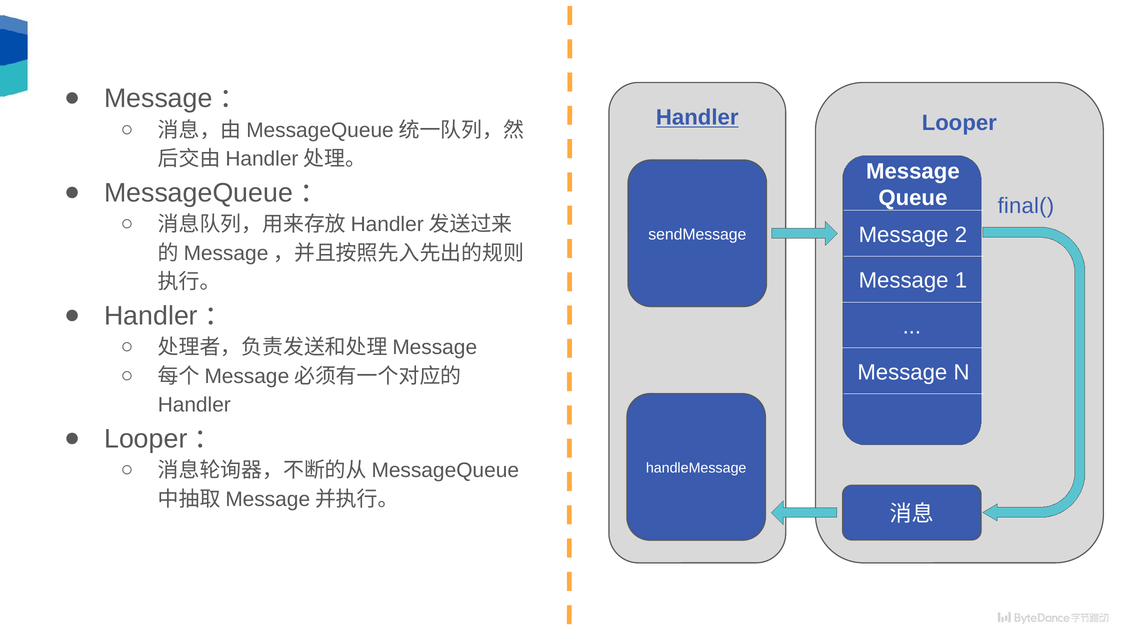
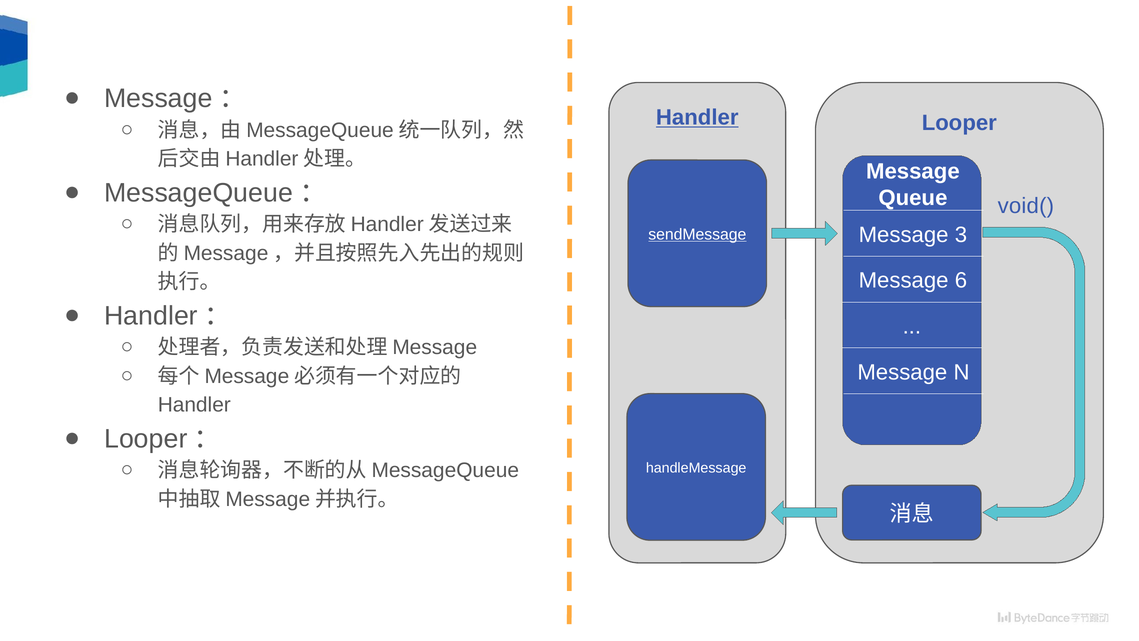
final(: final( -> void(
2: 2 -> 3
sendMessage underline: none -> present
1: 1 -> 6
